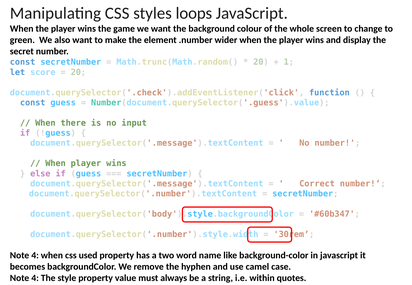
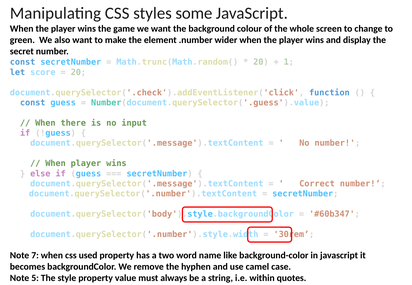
loops: loops -> some
4 at (35, 256): 4 -> 7
4 at (35, 278): 4 -> 5
